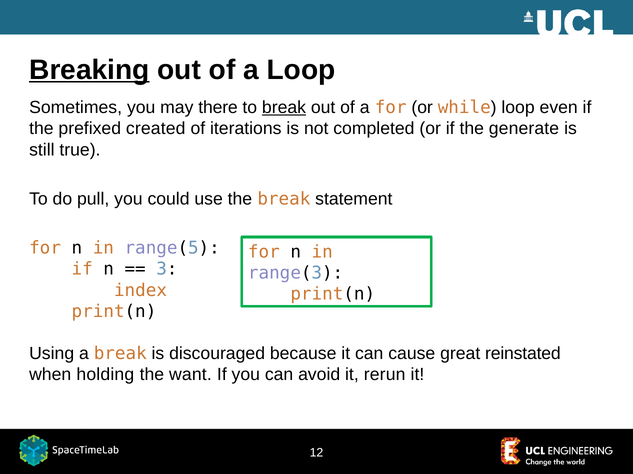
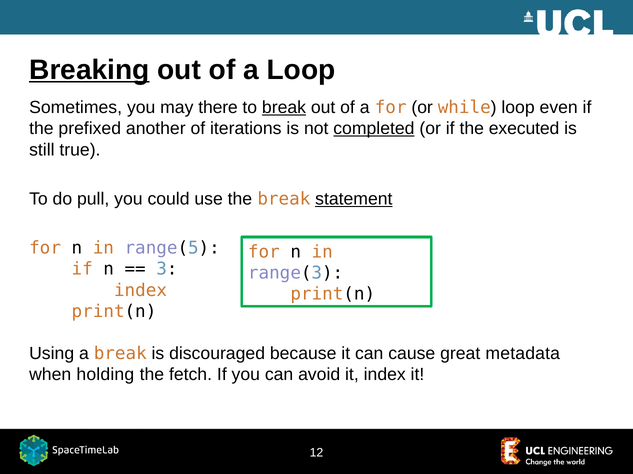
created: created -> another
completed underline: none -> present
generate: generate -> executed
statement underline: none -> present
reinstated: reinstated -> metadata
want: want -> fetch
it rerun: rerun -> index
